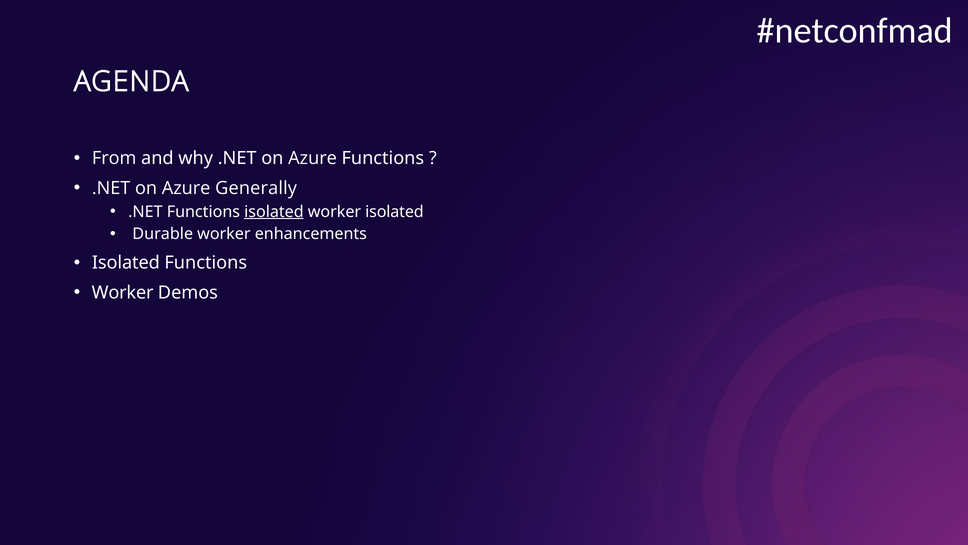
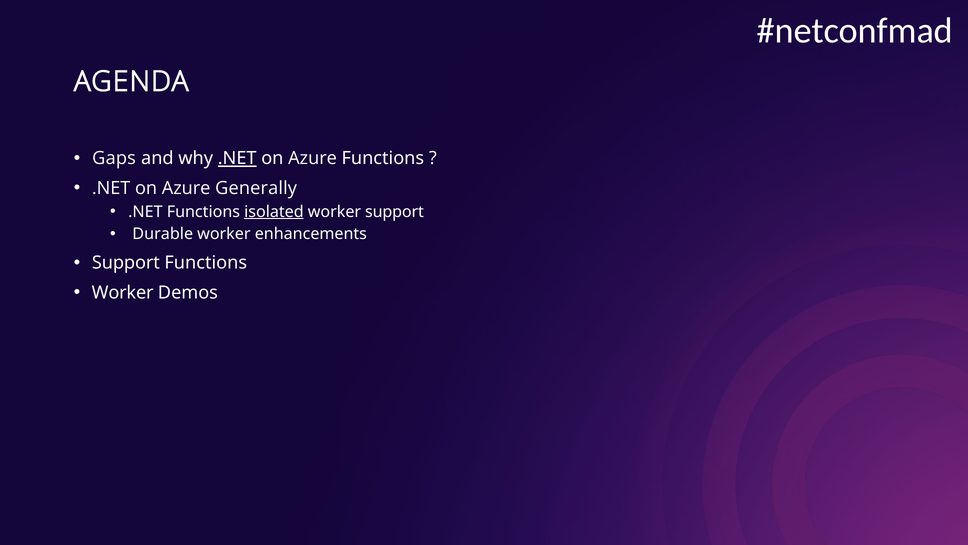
From: From -> Gaps
.NET at (237, 158) underline: none -> present
worker isolated: isolated -> support
Isolated at (126, 263): Isolated -> Support
